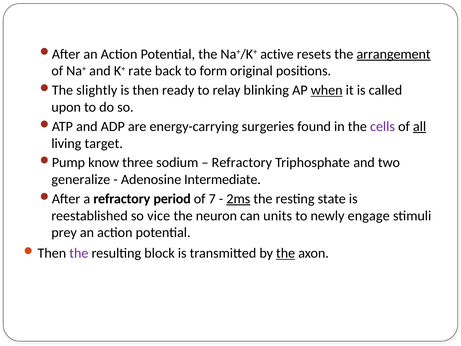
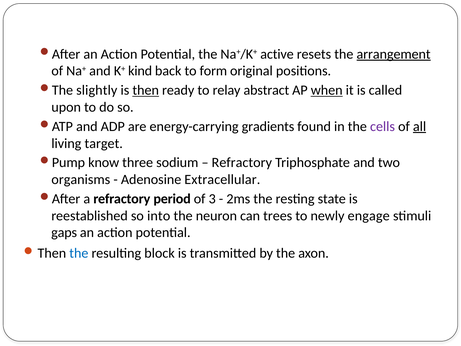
rate: rate -> kind
then underline: none -> present
blinking: blinking -> abstract
surgeries: surgeries -> gradients
generalize: generalize -> organisms
Intermediate: Intermediate -> Extracellular
7: 7 -> 3
2ms underline: present -> none
vice: vice -> into
units: units -> trees
prey: prey -> gaps
the at (79, 253) colour: purple -> blue
the at (286, 253) underline: present -> none
